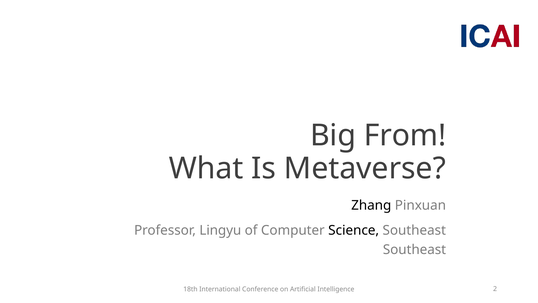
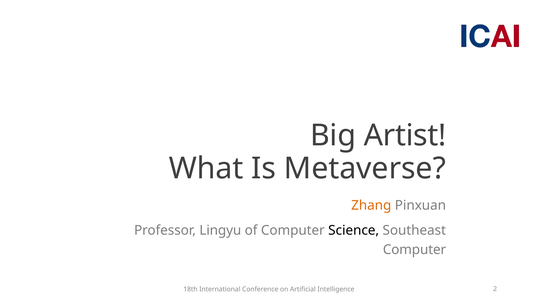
From: From -> Artist
Zhang colour: black -> orange
Southeast at (414, 249): Southeast -> Computer
